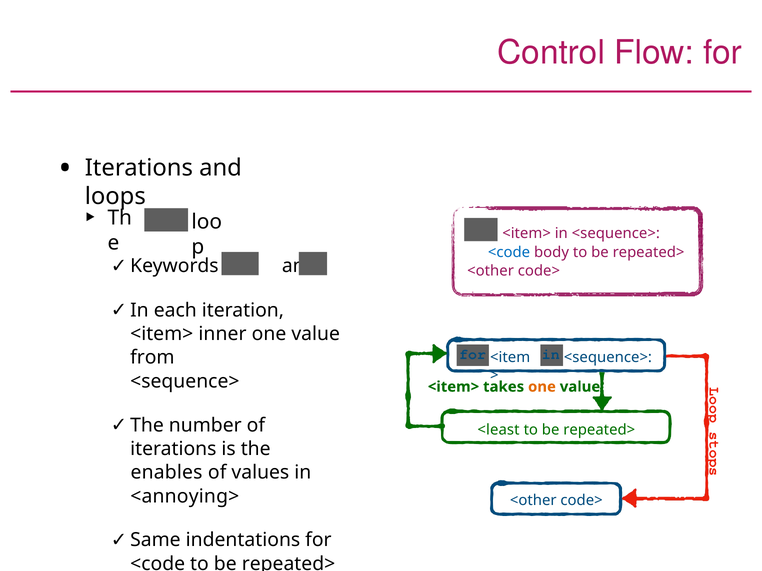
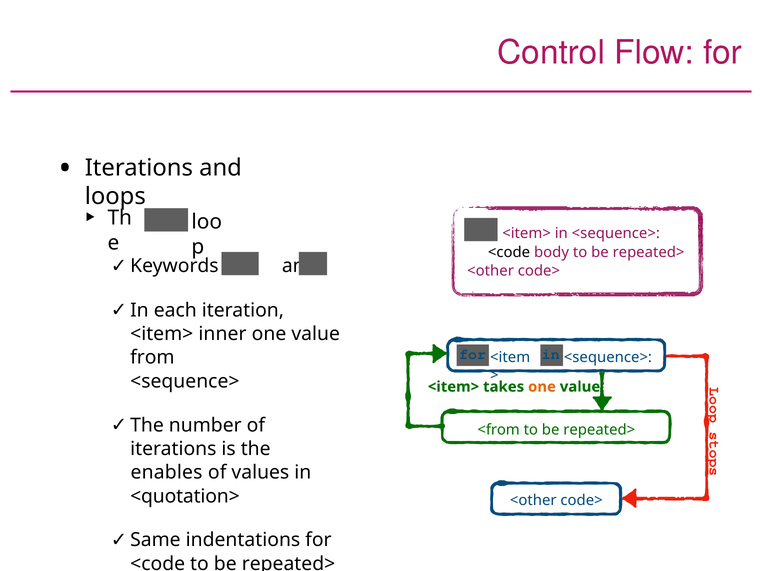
<code at (509, 252) colour: blue -> black
<least: <least -> <from
<annoying>: <annoying> -> <quotation>
